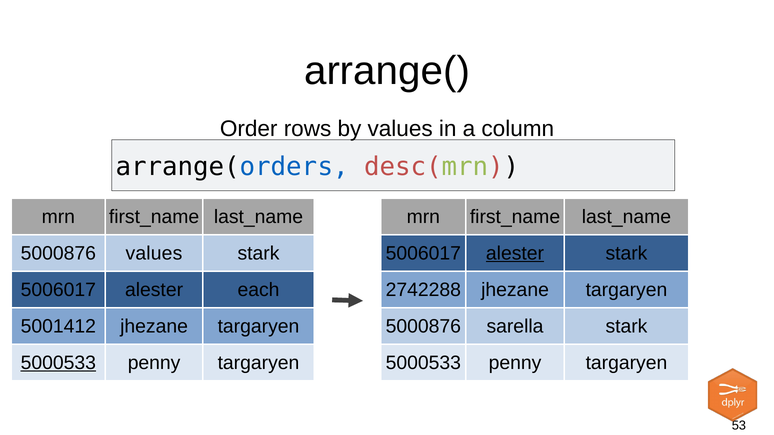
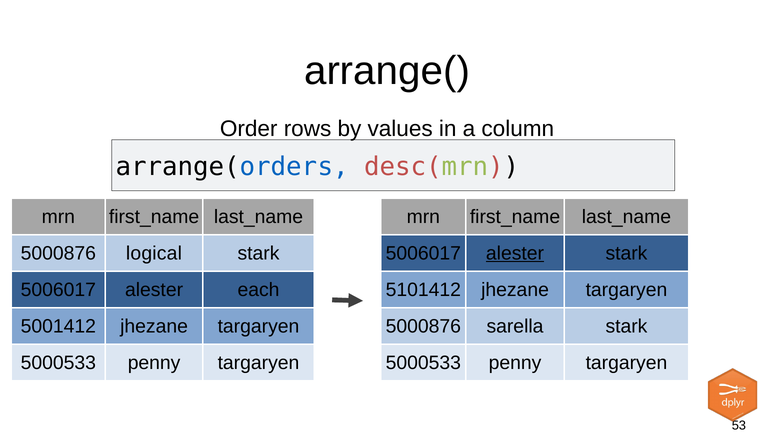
5000876 values: values -> logical
2742288: 2742288 -> 5101412
5000533 at (58, 363) underline: present -> none
